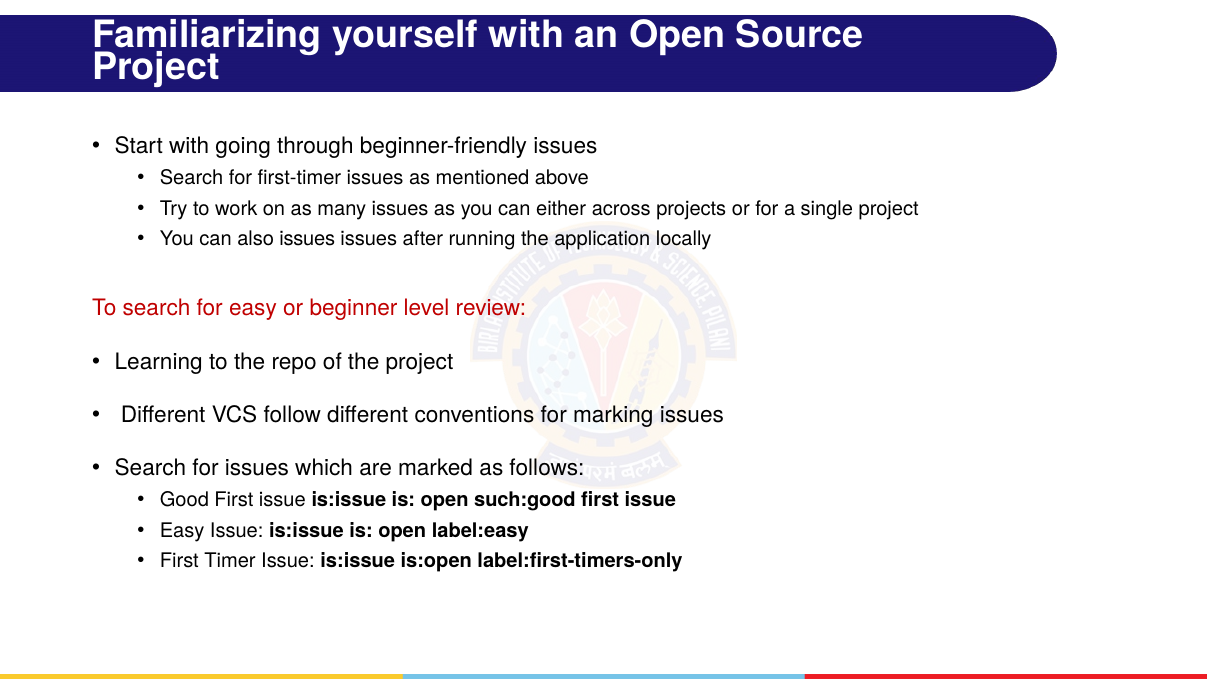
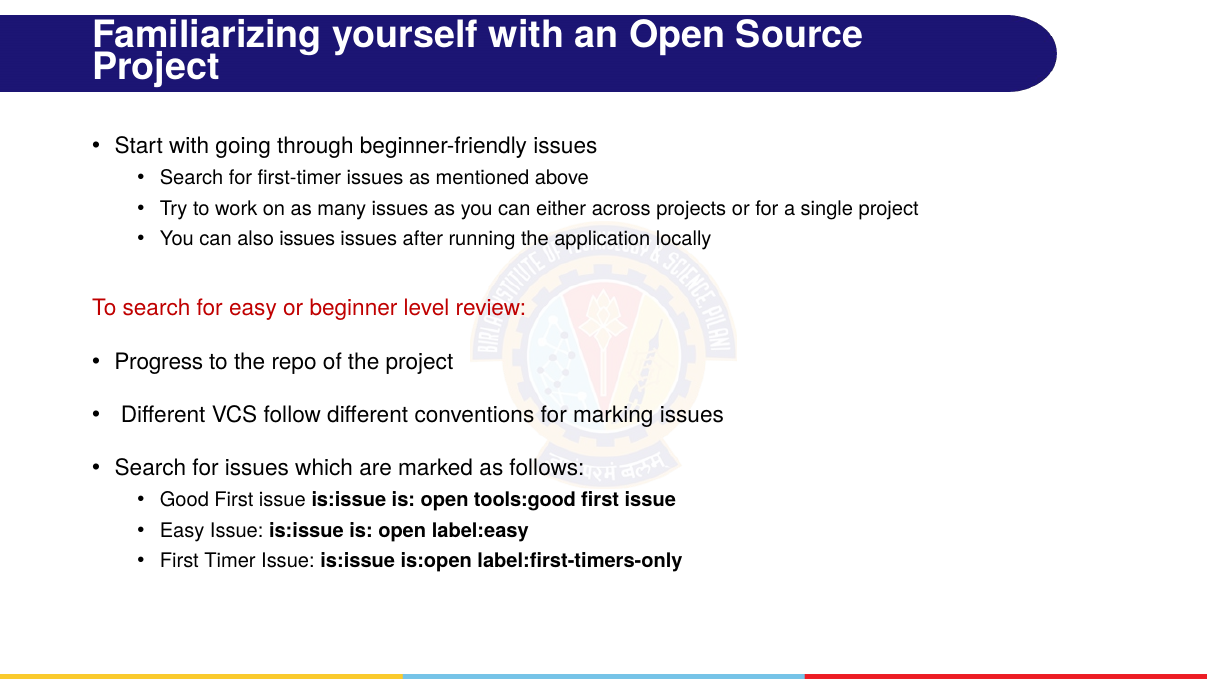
Learning: Learning -> Progress
such:good: such:good -> tools:good
